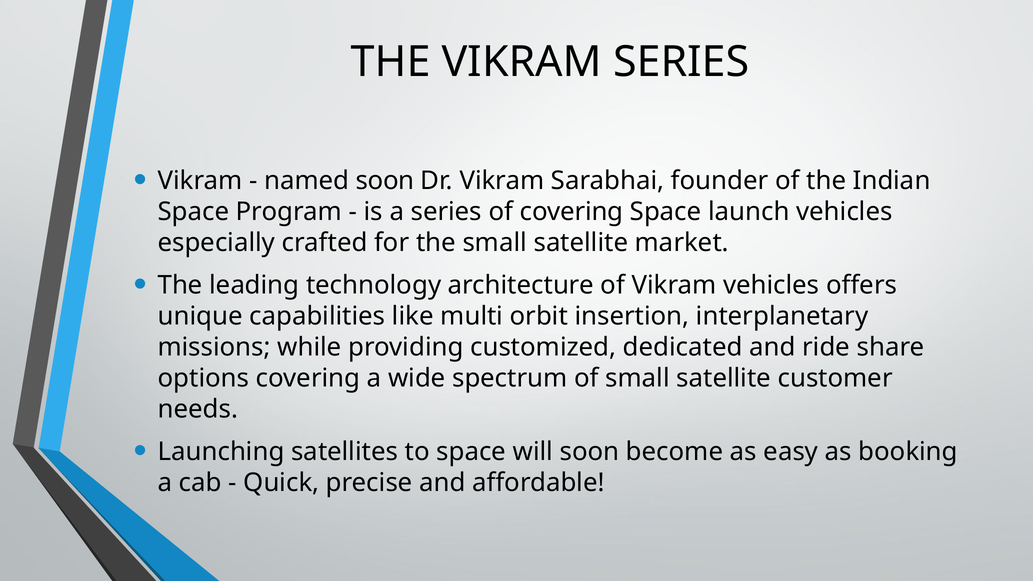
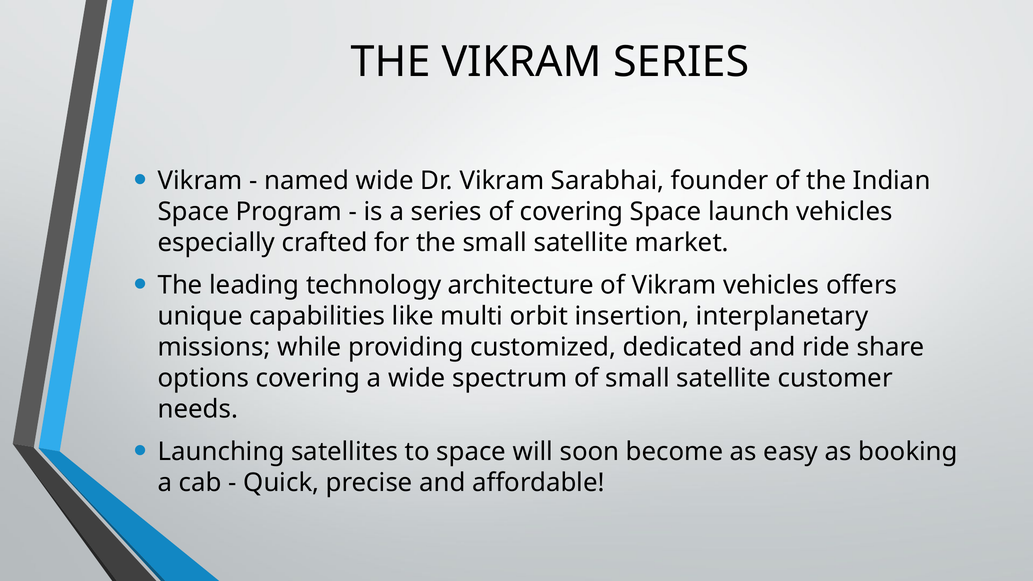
named soon: soon -> wide
